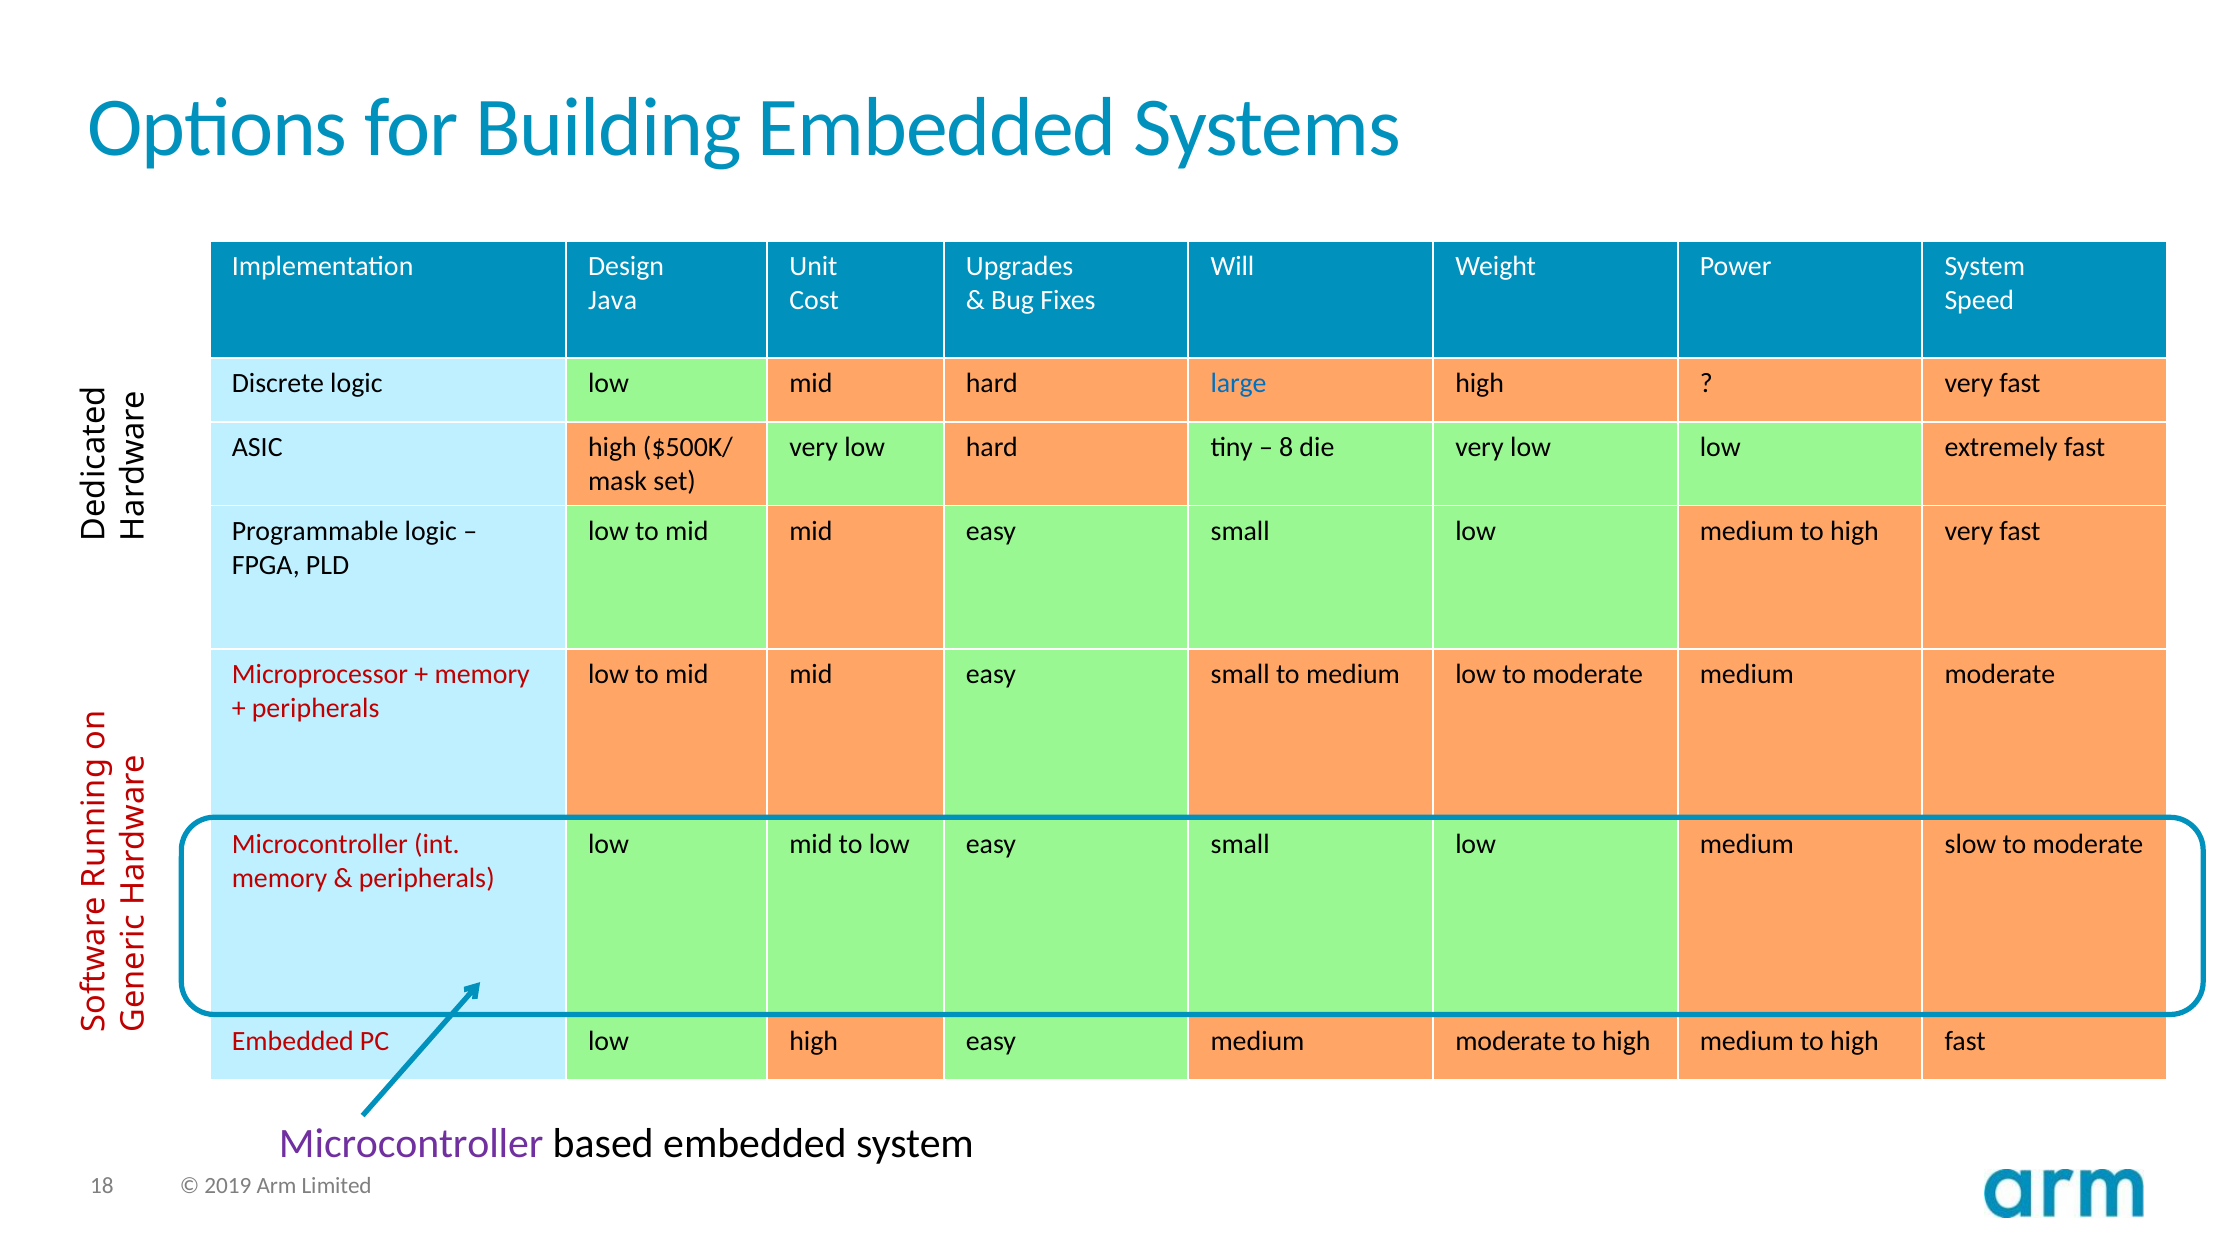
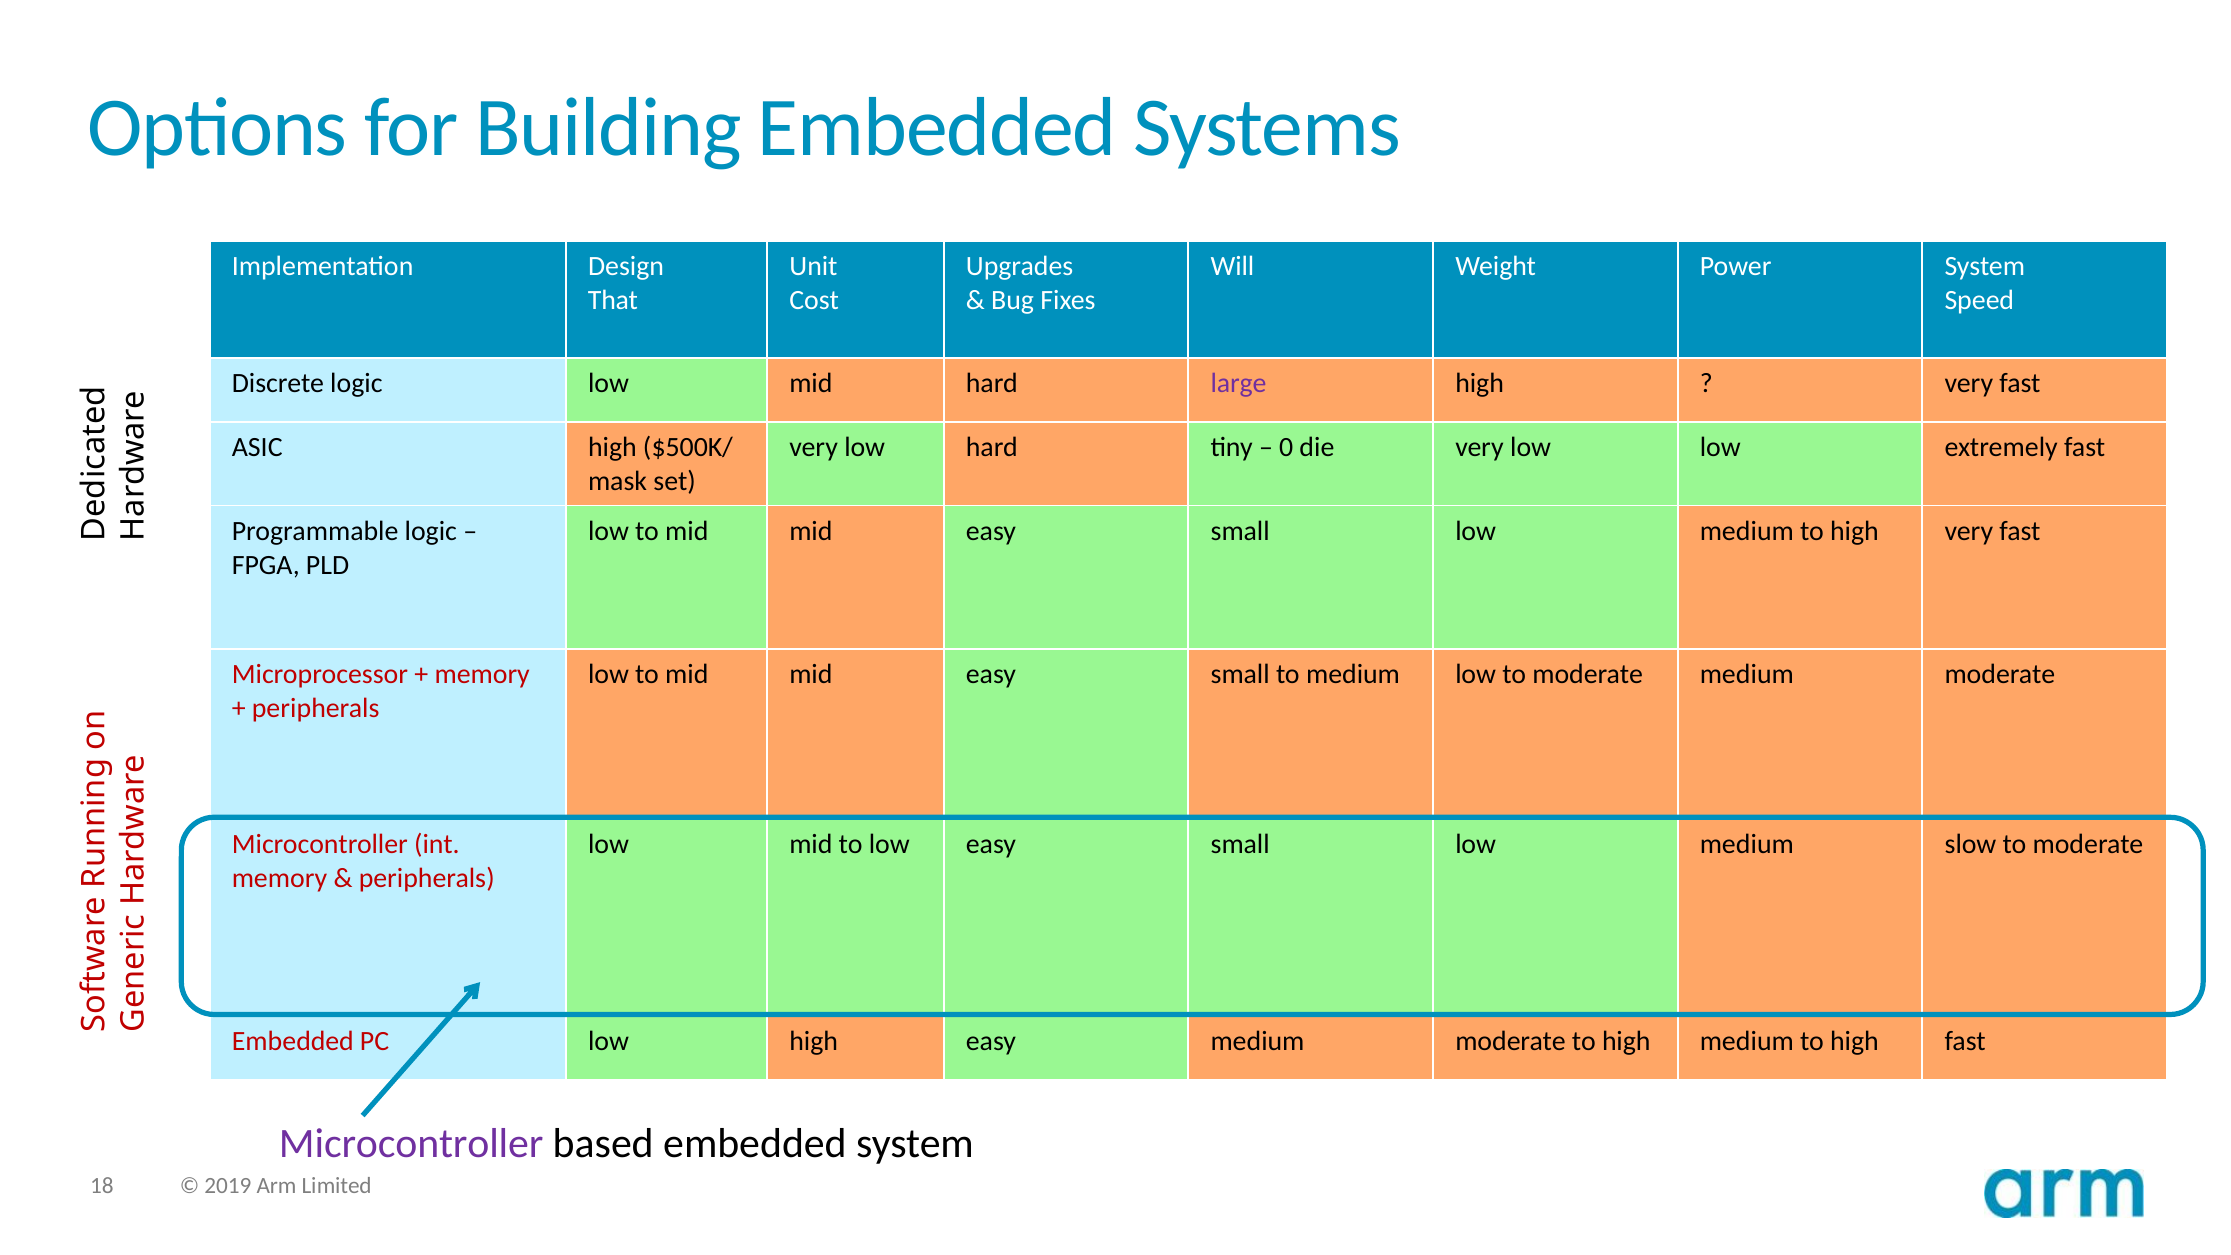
Java: Java -> That
large colour: blue -> purple
8: 8 -> 0
